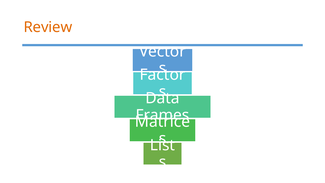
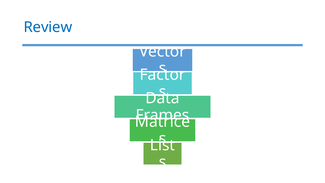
Review colour: orange -> blue
